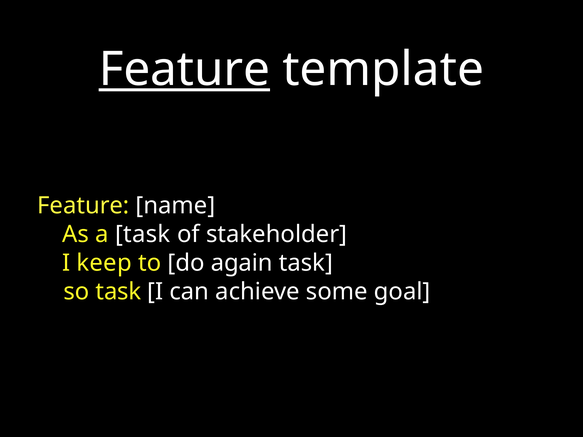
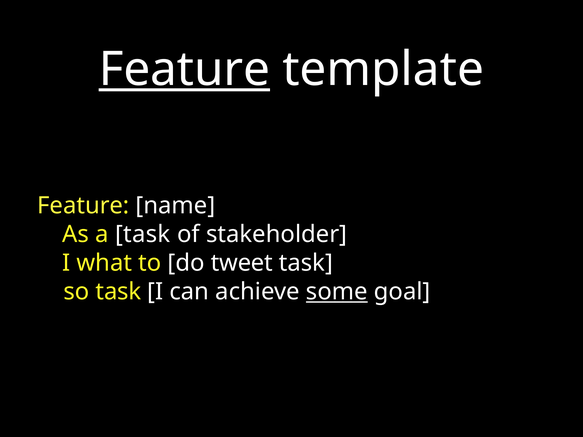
keep: keep -> what
again: again -> tweet
some underline: none -> present
